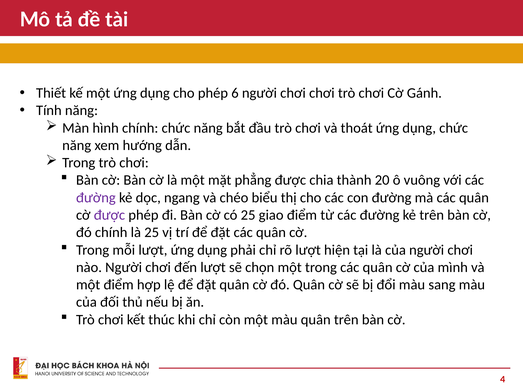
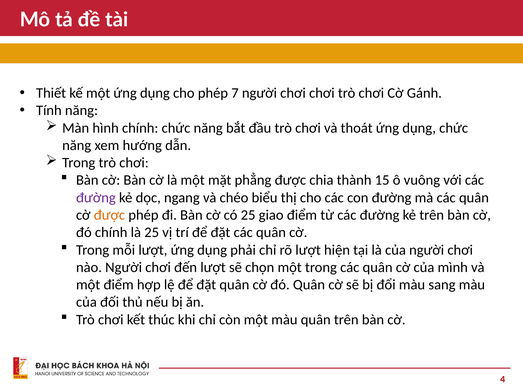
6: 6 -> 7
20: 20 -> 15
được at (109, 215) colour: purple -> orange
